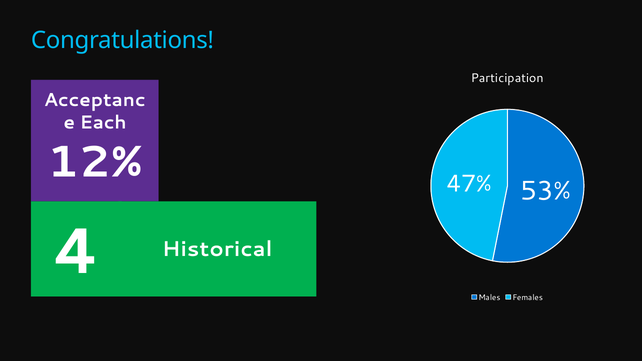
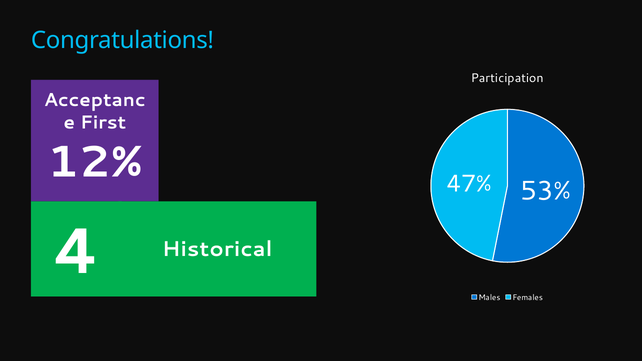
Each: Each -> First
